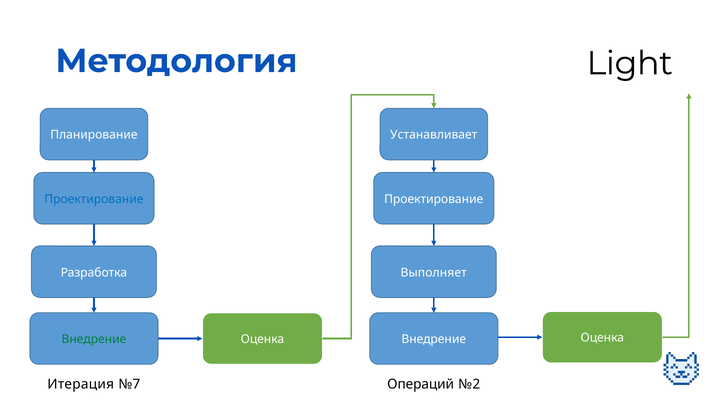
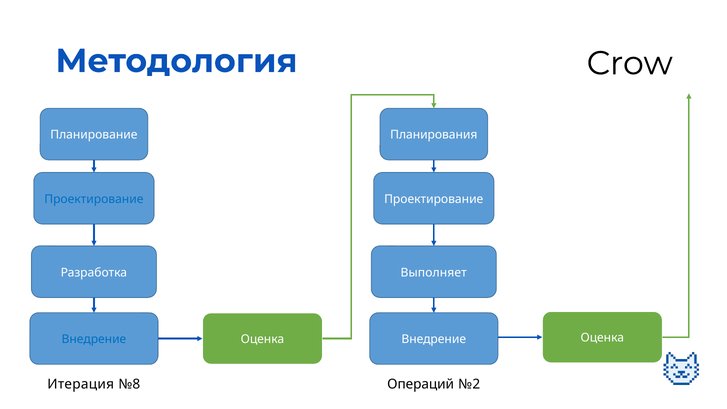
Light: Light -> Crow
Устанавливает: Устанавливает -> Планирования
Внедрение at (94, 339) colour: green -> blue
№7: №7 -> №8
